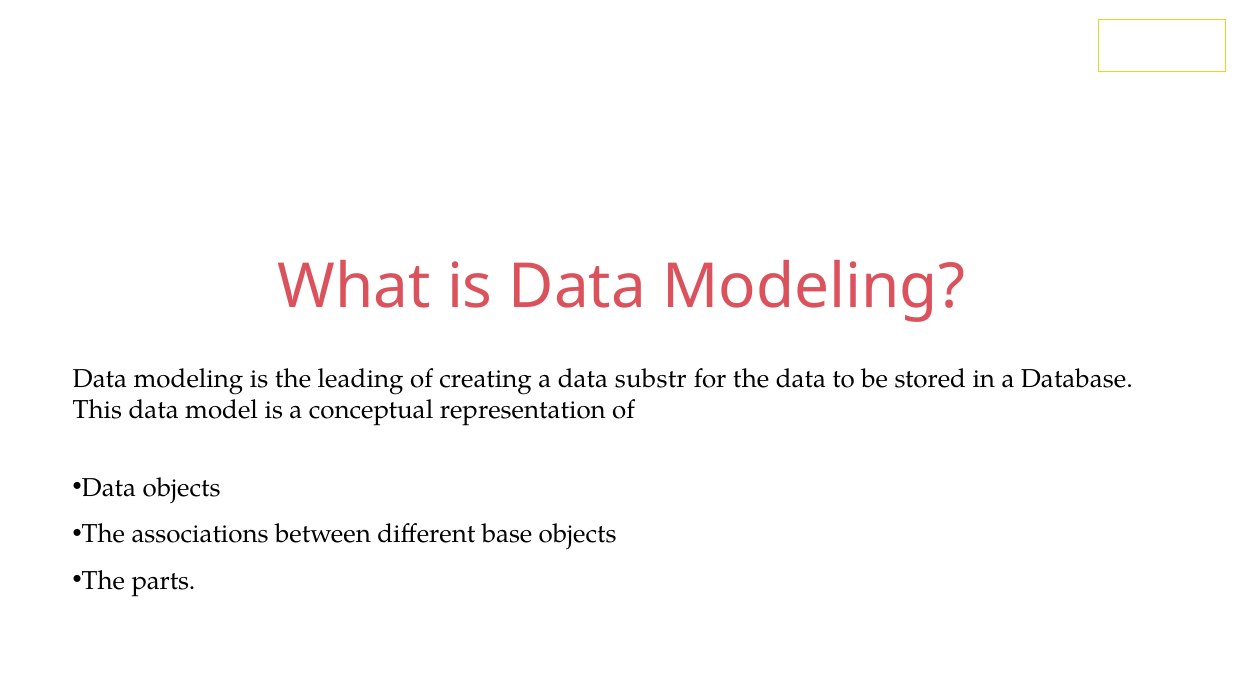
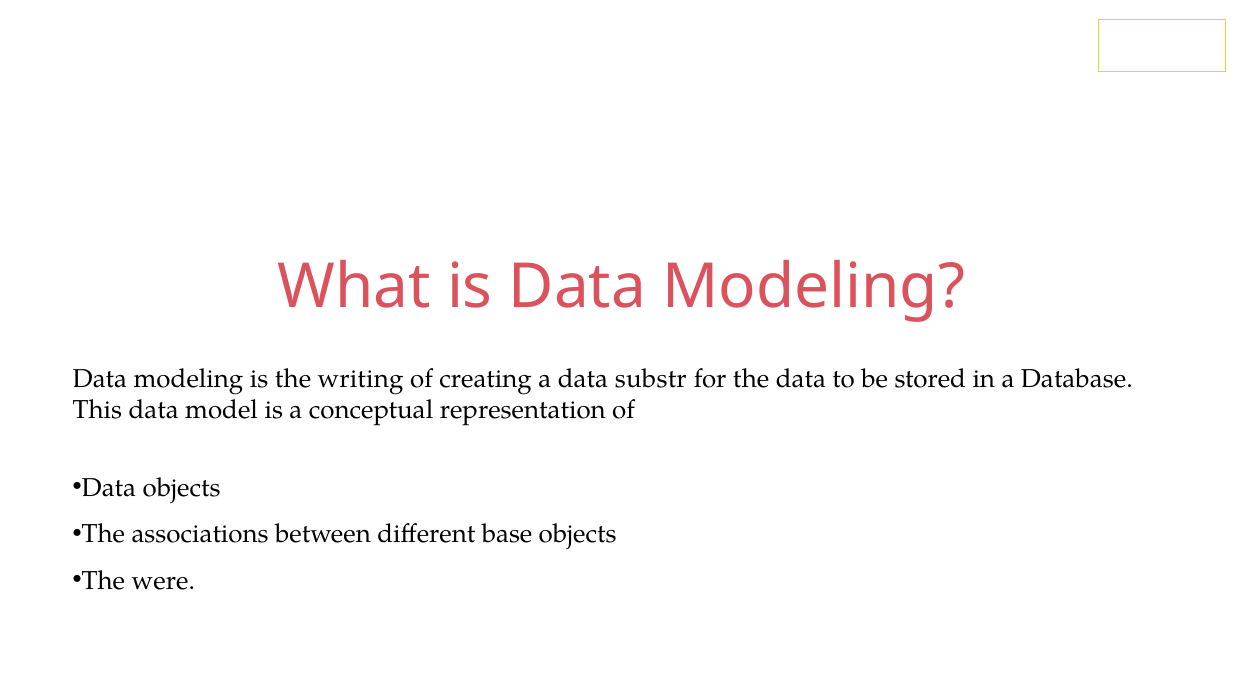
leading: leading -> writing
parts: parts -> were
